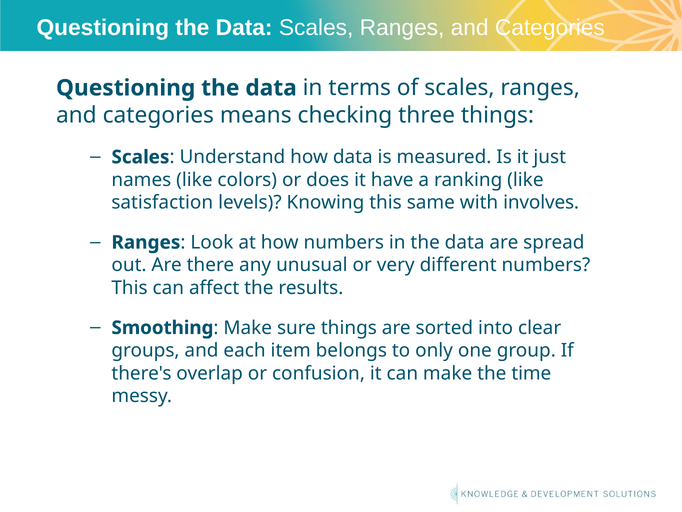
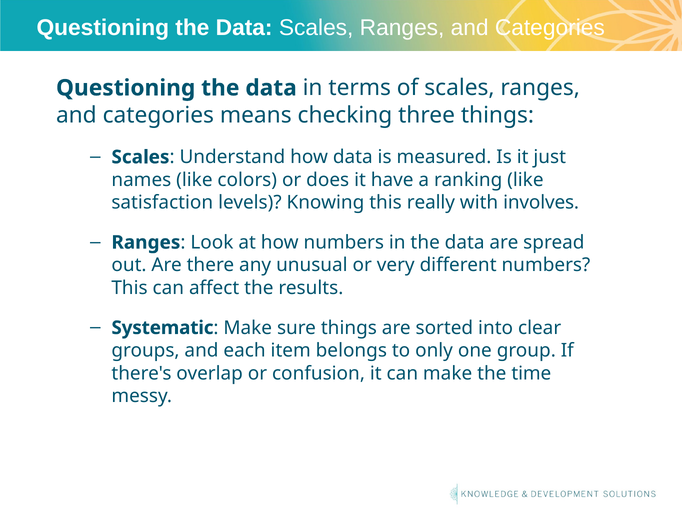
same: same -> really
Smoothing: Smoothing -> Systematic
